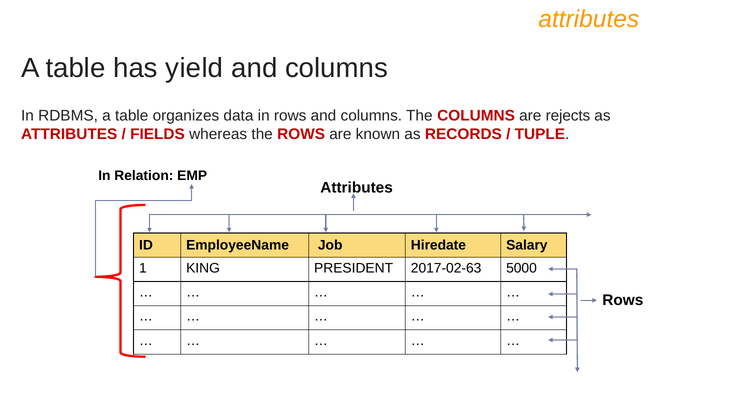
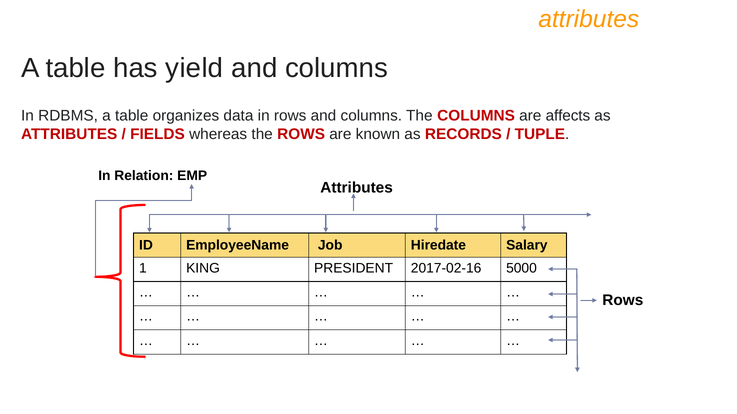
rejects: rejects -> affects
2017-02-63: 2017-02-63 -> 2017-02-16
